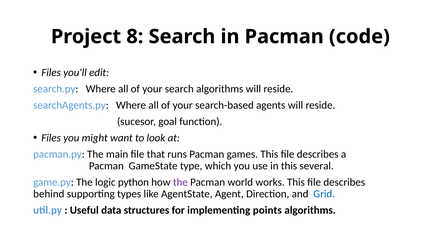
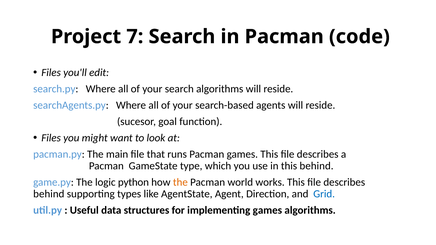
8: 8 -> 7
this several: several -> behind
the at (180, 182) colour: purple -> orange
implementing points: points -> games
